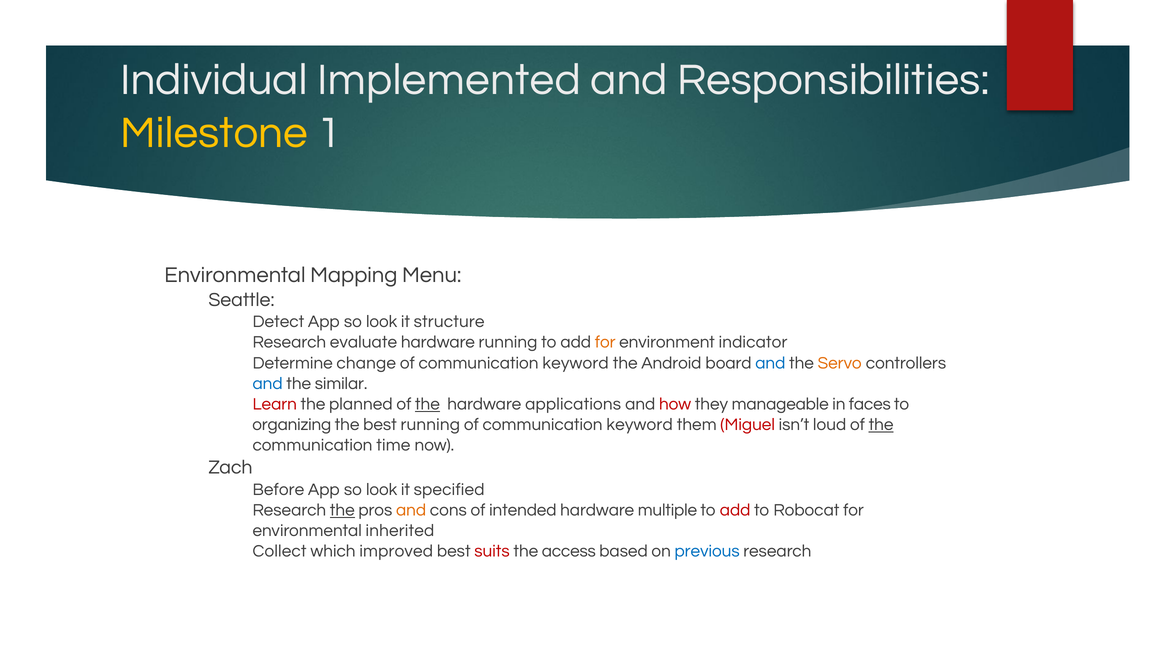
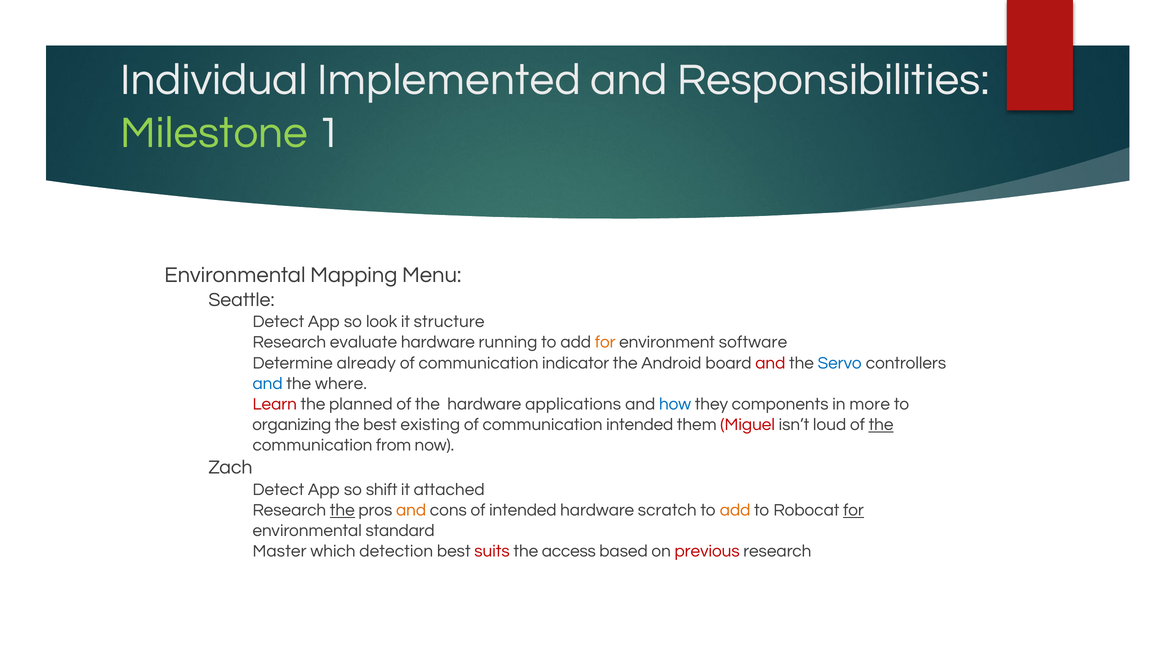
Milestone colour: yellow -> light green
indicator: indicator -> software
change: change -> already
keyword at (576, 363): keyword -> indicator
and at (770, 363) colour: blue -> red
Servo colour: orange -> blue
similar: similar -> where
the at (427, 404) underline: present -> none
how colour: red -> blue
manageable: manageable -> components
faces: faces -> more
best running: running -> existing
keyword at (640, 424): keyword -> intended
time: time -> from
Before at (278, 489): Before -> Detect
look at (382, 489): look -> shift
specified: specified -> attached
multiple: multiple -> scratch
add at (735, 510) colour: red -> orange
for at (854, 510) underline: none -> present
inherited: inherited -> standard
Collect: Collect -> Master
improved: improved -> detection
previous colour: blue -> red
